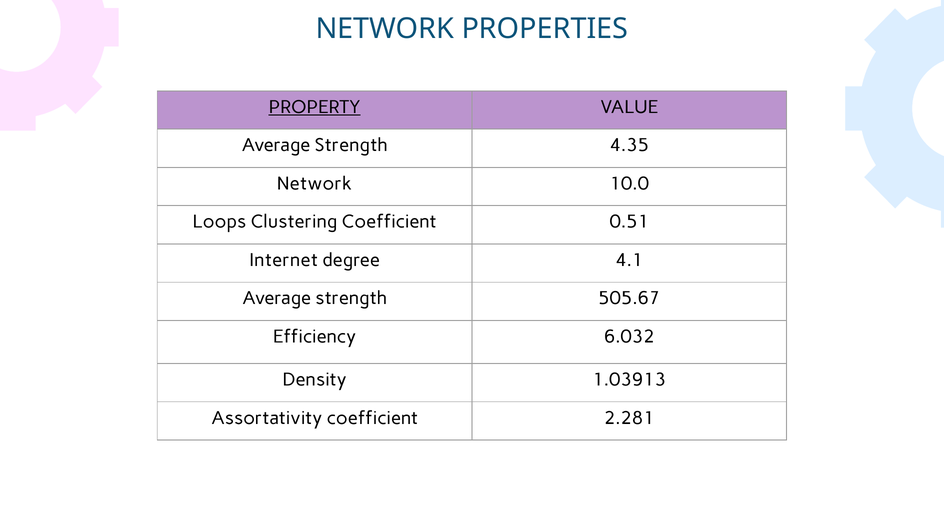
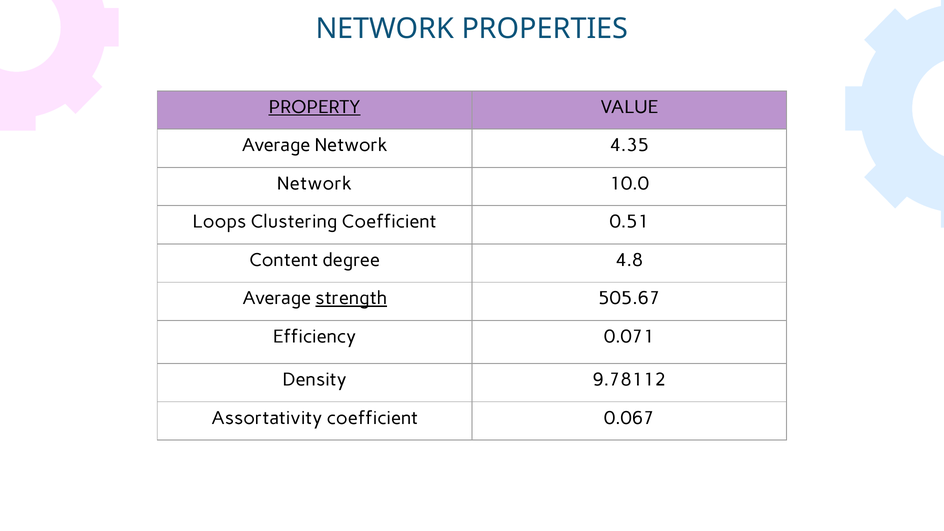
Strength at (351, 145): Strength -> Network
Internet: Internet -> Content
4.1: 4.1 -> 4.8
strength at (351, 298) underline: none -> present
6.032: 6.032 -> 0.071
1.03913: 1.03913 -> 9.78112
2.281: 2.281 -> 0.067
